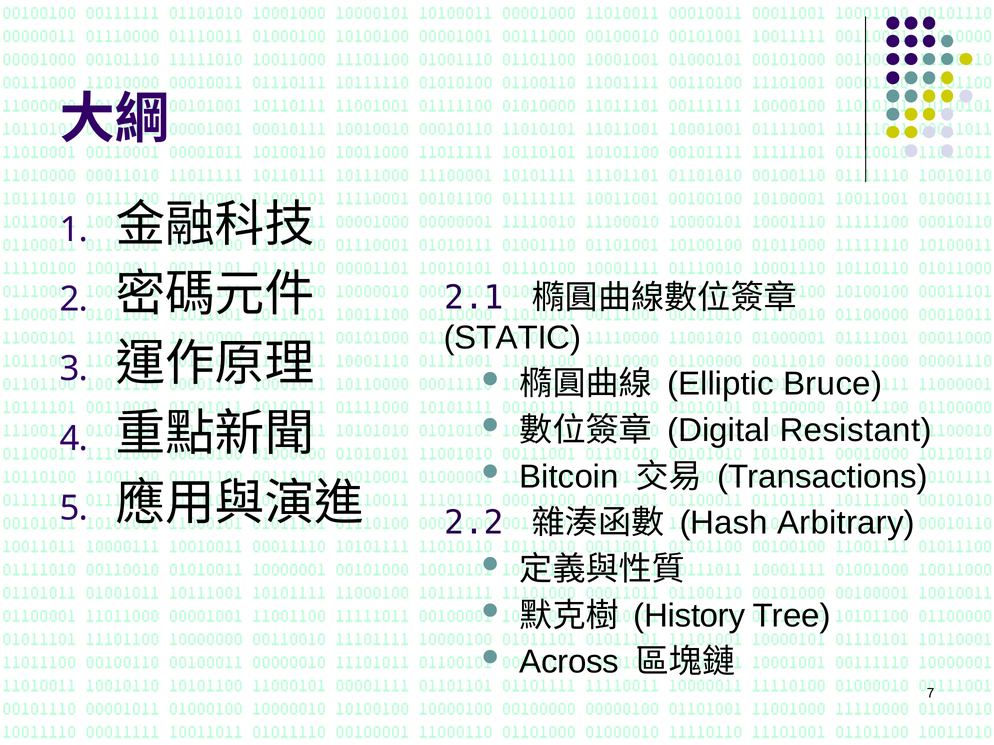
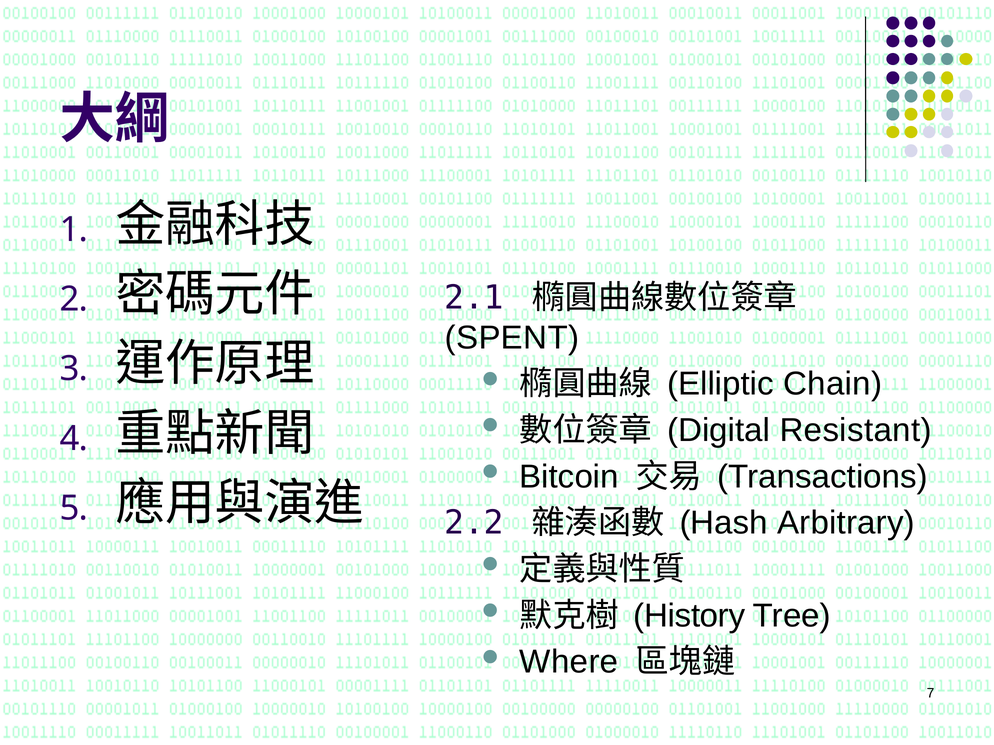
STATIC: STATIC -> SPENT
Bruce: Bruce -> Chain
Across: Across -> Where
